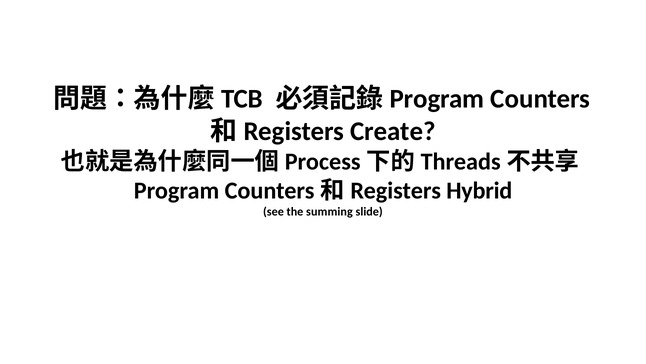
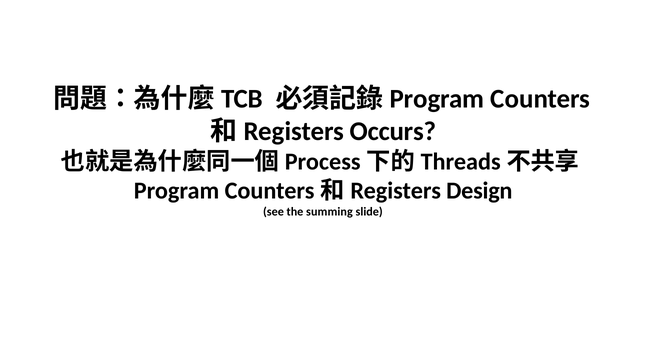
Create: Create -> Occurs
Hybrid: Hybrid -> Design
